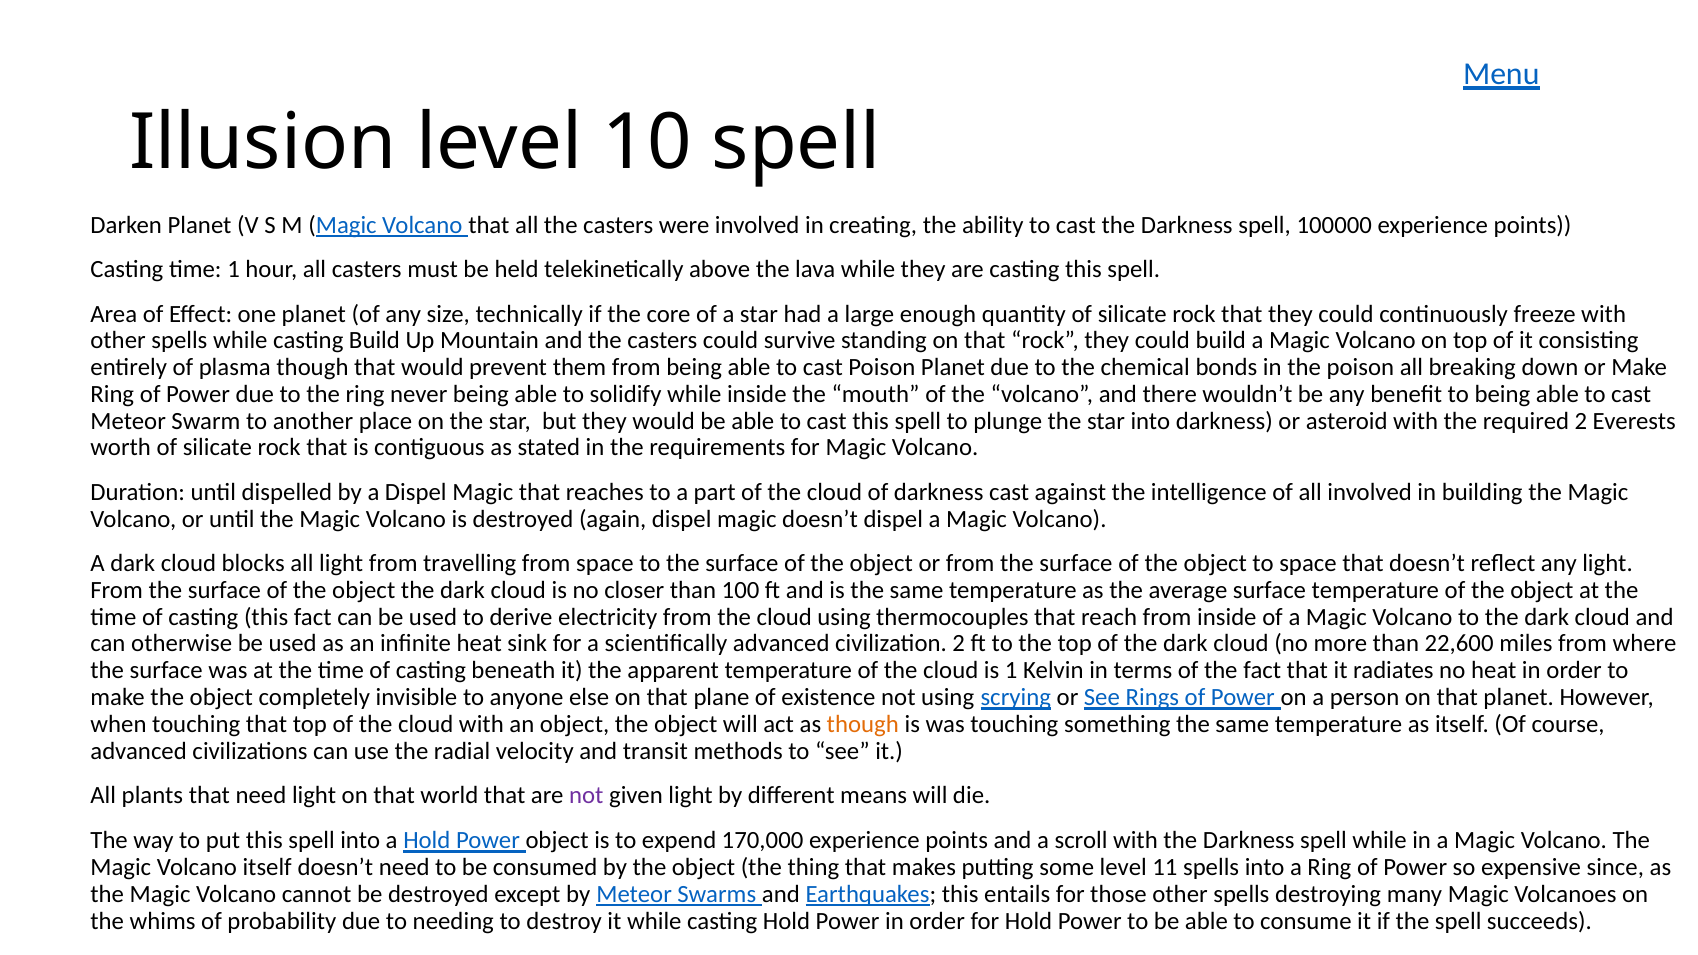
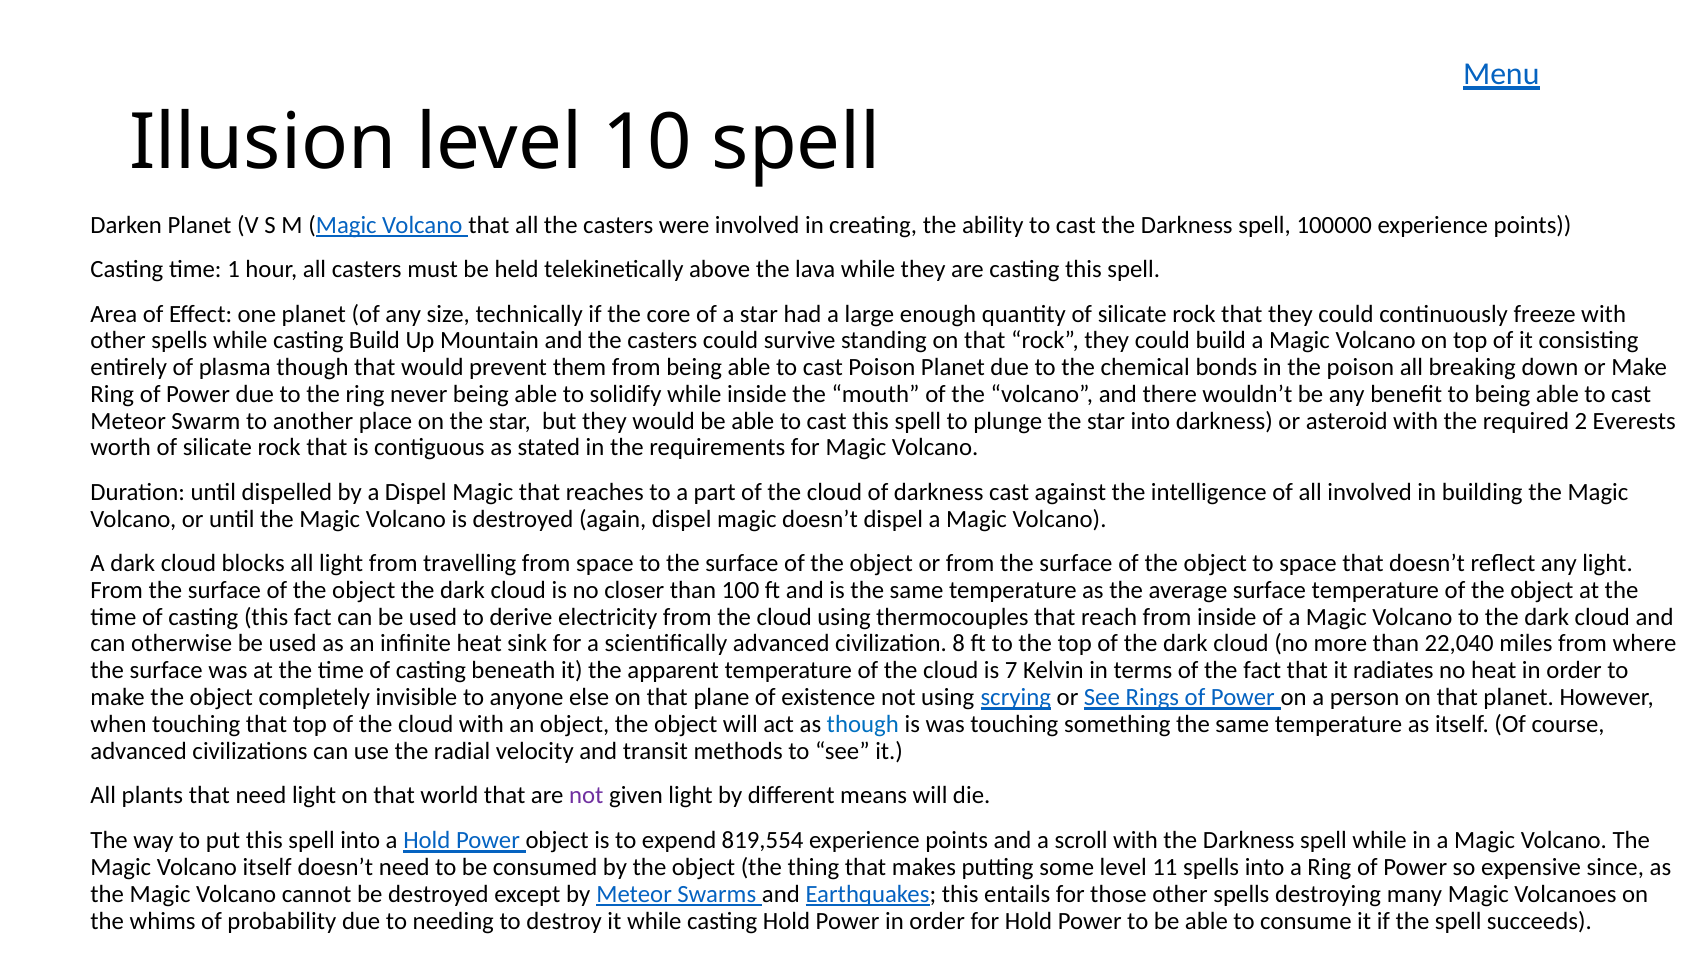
civilization 2: 2 -> 8
22,600: 22,600 -> 22,040
is 1: 1 -> 7
though at (863, 725) colour: orange -> blue
170,000: 170,000 -> 819,554
